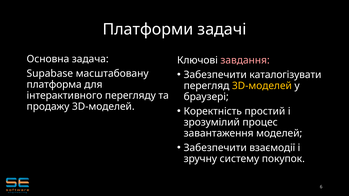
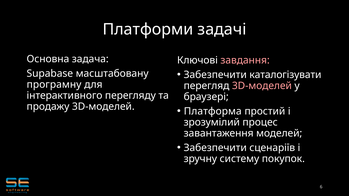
платформа: платформа -> програмну
3D-моделей at (262, 86) colour: yellow -> pink
Коректність: Коректність -> Платформа
взаємодії: взаємодії -> сценаріїв
